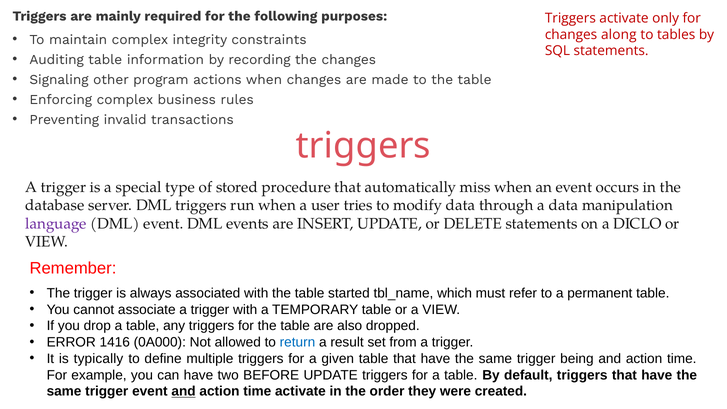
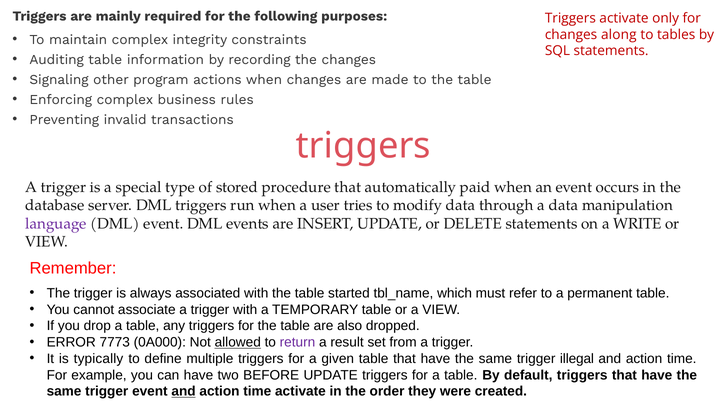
miss: miss -> paid
DICLO: DICLO -> WRITE
1416: 1416 -> 7773
allowed underline: none -> present
return colour: blue -> purple
being: being -> illegal
